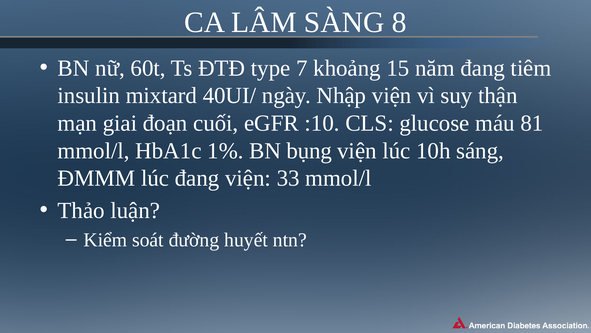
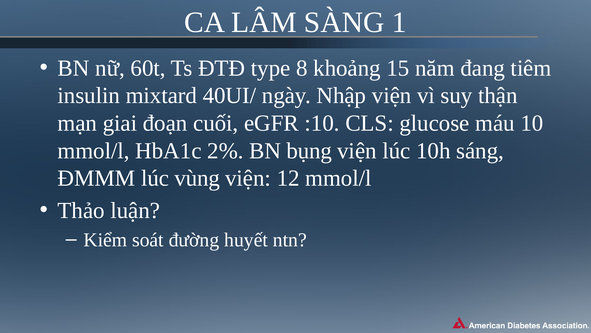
8: 8 -> 1
7: 7 -> 8
81: 81 -> 10
1%: 1% -> 2%
lúc đang: đang -> vùng
33: 33 -> 12
